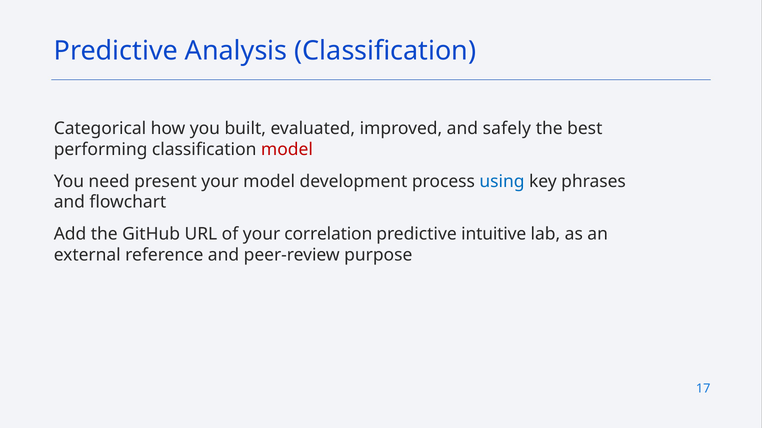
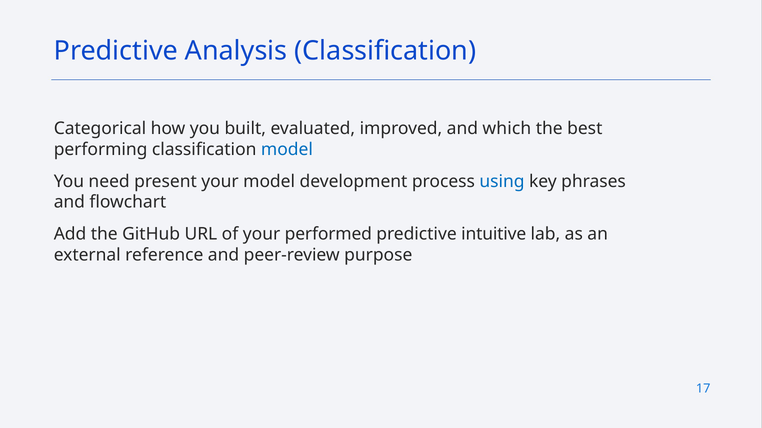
safely: safely -> which
model at (287, 150) colour: red -> blue
correlation: correlation -> performed
